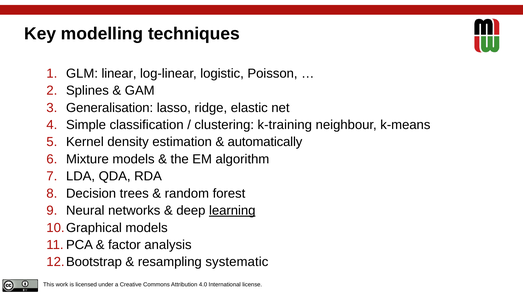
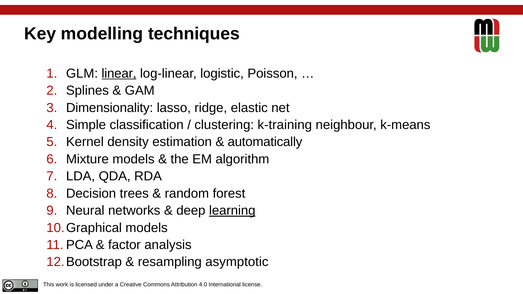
linear underline: none -> present
Generalisation: Generalisation -> Dimensionality
systematic: systematic -> asymptotic
